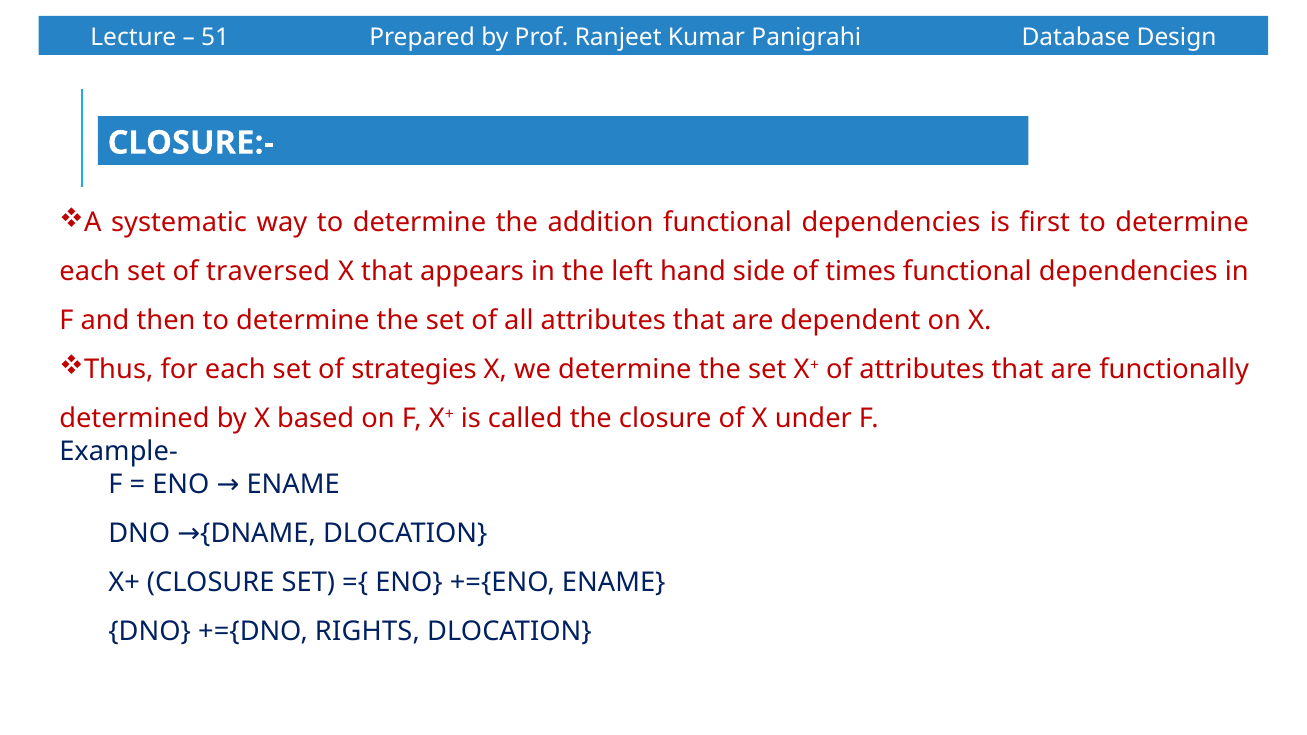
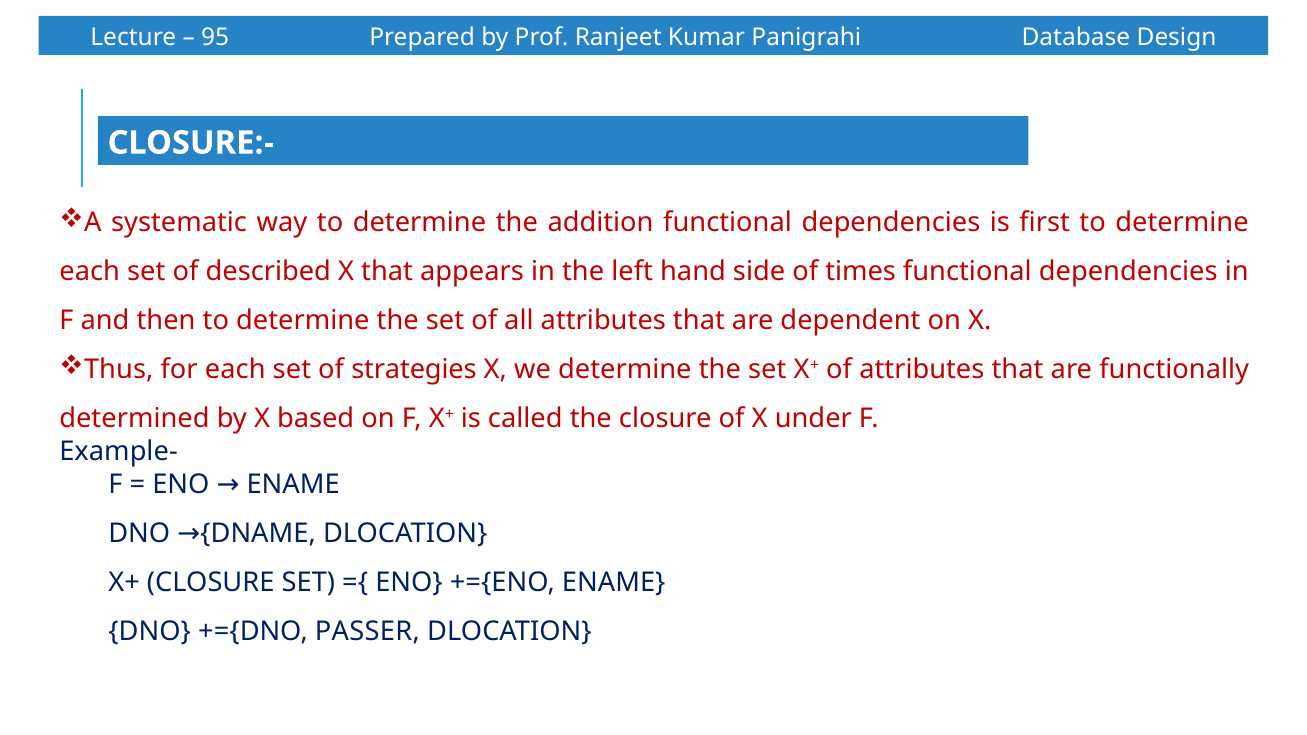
51: 51 -> 95
traversed: traversed -> described
RIGHTS: RIGHTS -> PASSER
